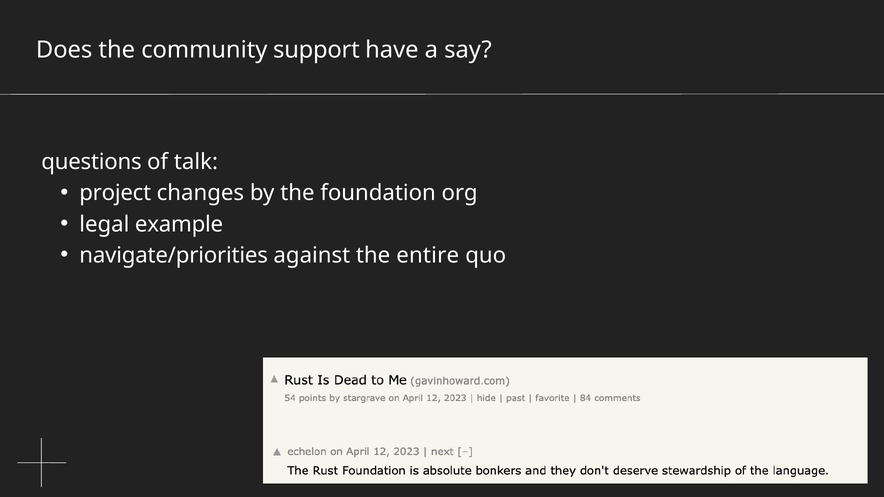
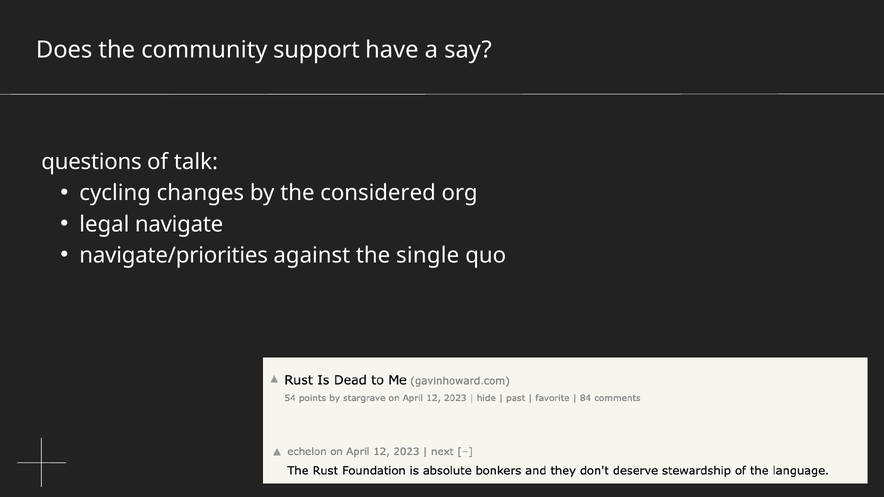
project: project -> cycling
foundation: foundation -> considered
example: example -> navigate
entire: entire -> single
